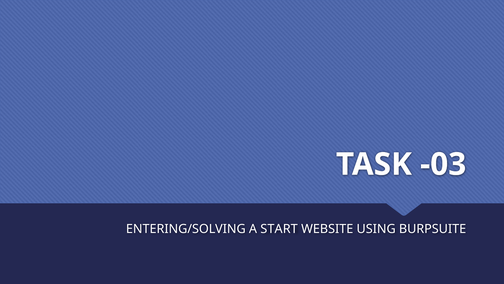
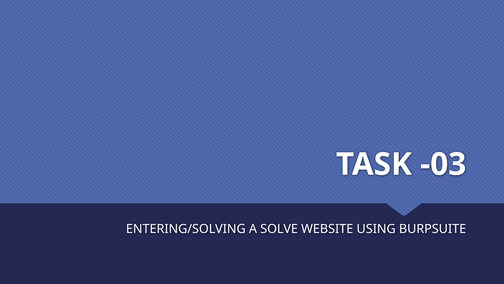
START: START -> SOLVE
